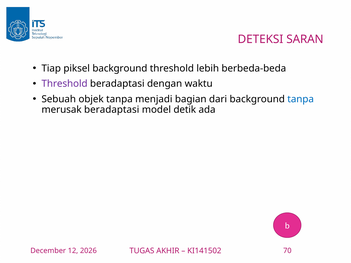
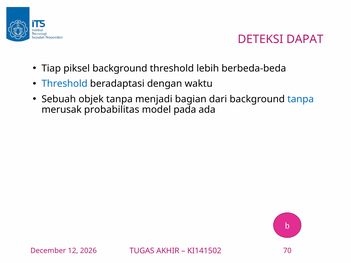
SARAN: SARAN -> DAPAT
Threshold at (65, 84) colour: purple -> blue
merusak beradaptasi: beradaptasi -> probabilitas
detik: detik -> pada
